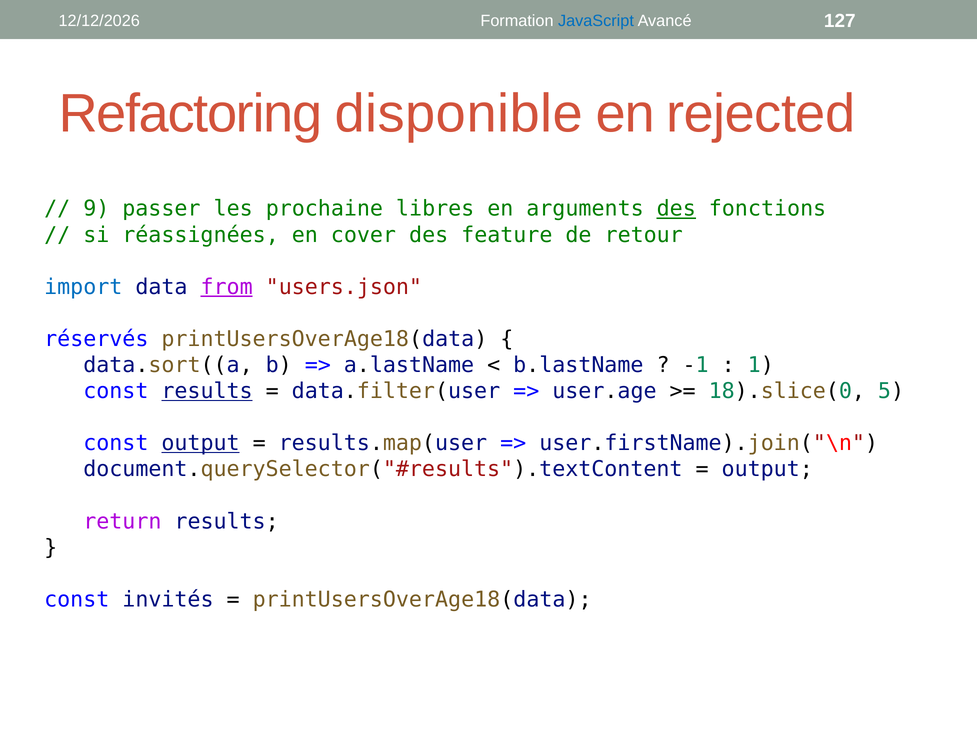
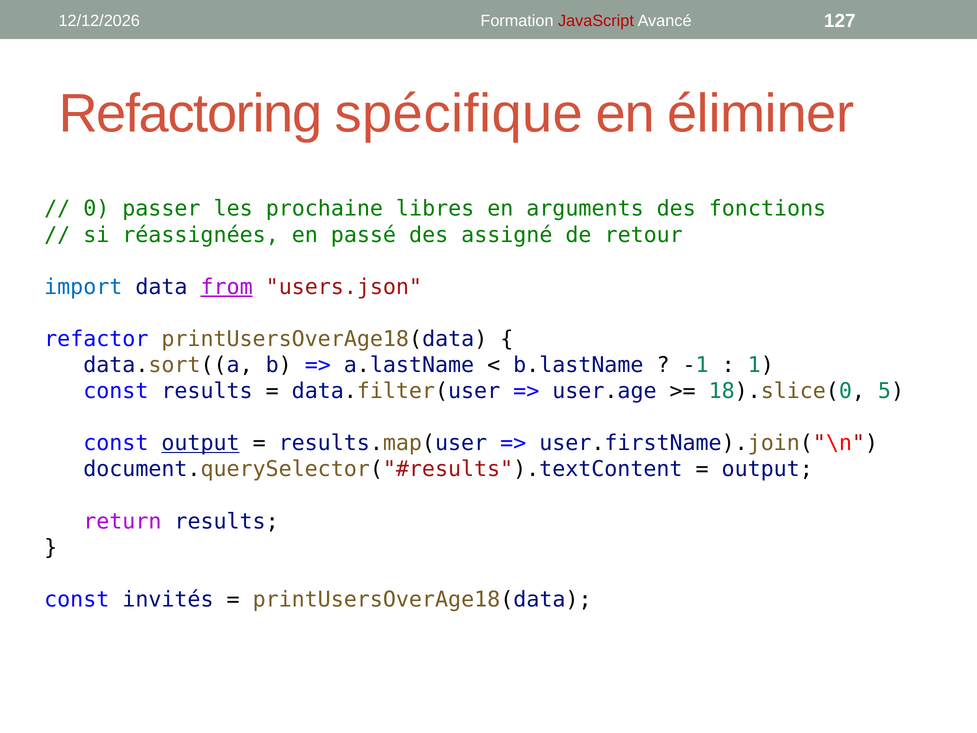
JavaScript colour: blue -> red
disponible: disponible -> spécifique
rejected: rejected -> éliminer
9: 9 -> 0
des at (676, 209) underline: present -> none
cover: cover -> passé
feature: feature -> assigné
réservés: réservés -> refactor
results at (207, 391) underline: present -> none
